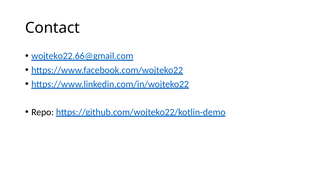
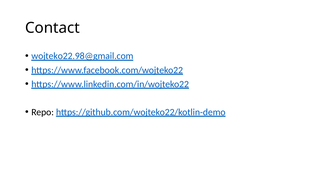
wojteko22.66@gmail.com: wojteko22.66@gmail.com -> wojteko22.98@gmail.com
